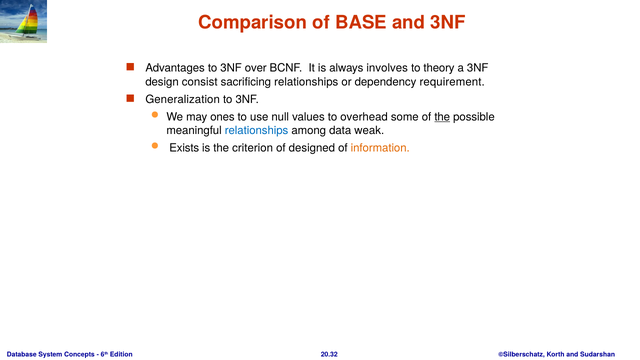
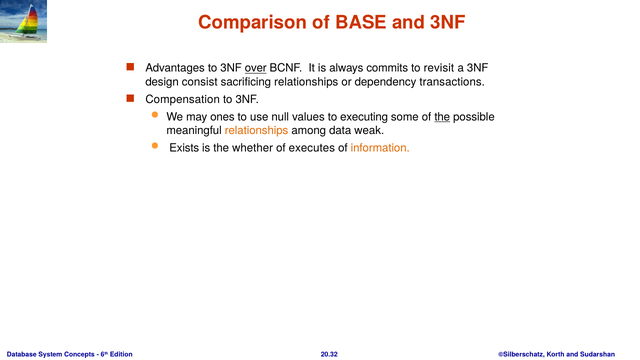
over underline: none -> present
involves: involves -> commits
theory: theory -> revisit
requirement: requirement -> transactions
Generalization: Generalization -> Compensation
overhead: overhead -> executing
relationships at (257, 131) colour: blue -> orange
criterion: criterion -> whether
designed: designed -> executes
